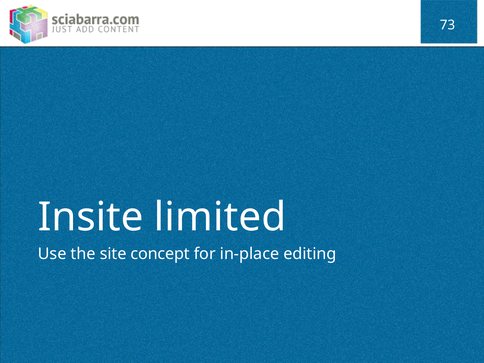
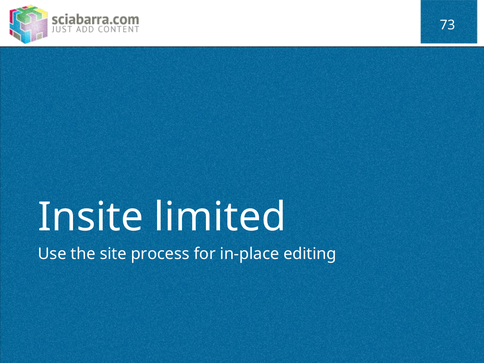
concept: concept -> process
